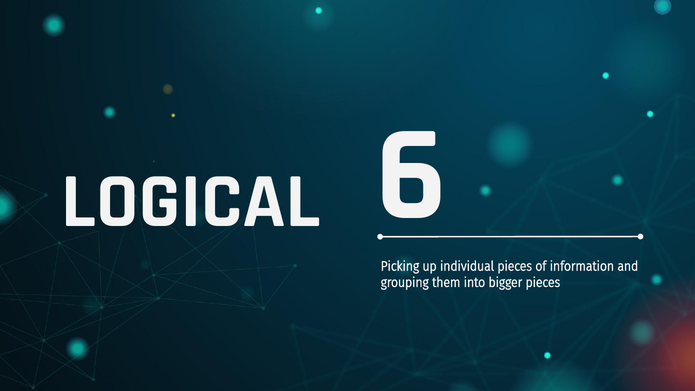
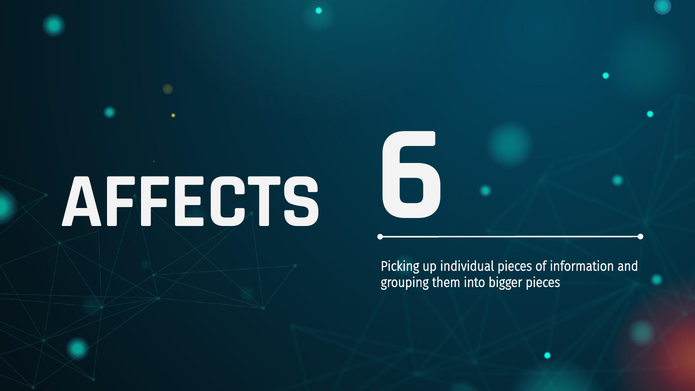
LOGICAL: LOGICAL -> AFFECTS
